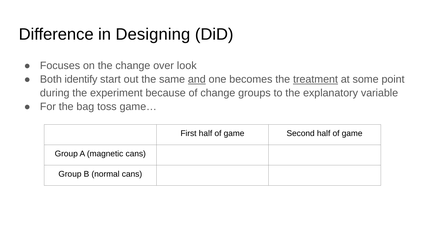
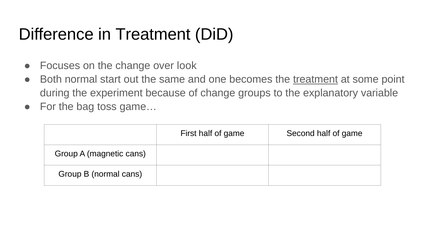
in Designing: Designing -> Treatment
Both identify: identify -> normal
and underline: present -> none
